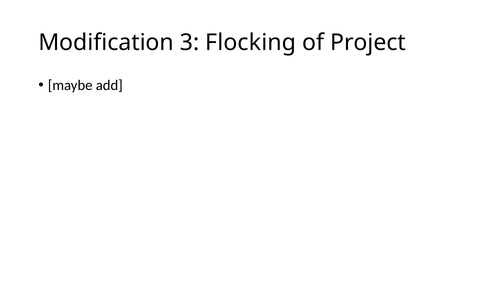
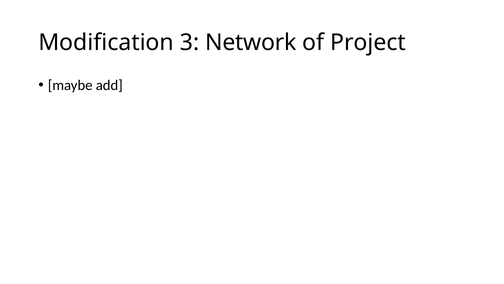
Flocking: Flocking -> Network
